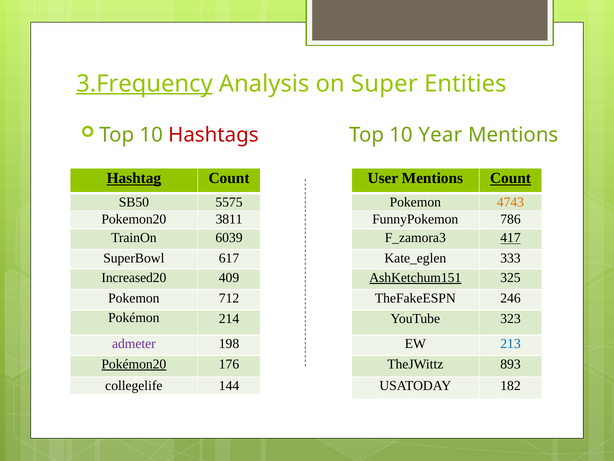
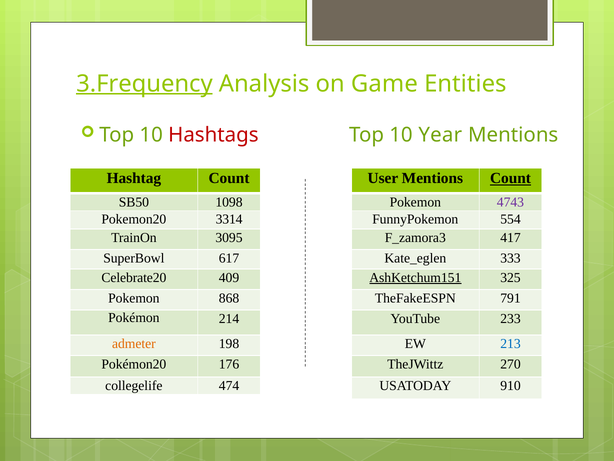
Super: Super -> Game
Hashtag underline: present -> none
5575: 5575 -> 1098
4743 colour: orange -> purple
3811: 3811 -> 3314
786: 786 -> 554
6039: 6039 -> 3095
417 underline: present -> none
Increased20: Increased20 -> Celebrate20
712: 712 -> 868
246: 246 -> 791
323: 323 -> 233
admeter colour: purple -> orange
Pokémon20 underline: present -> none
893: 893 -> 270
144: 144 -> 474
182: 182 -> 910
